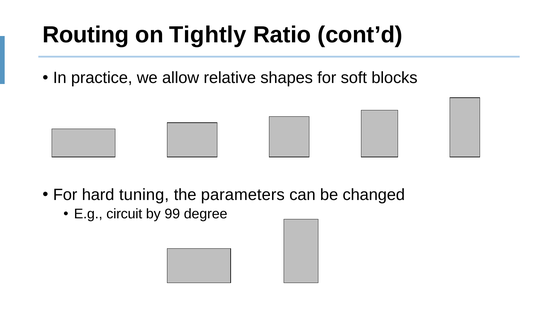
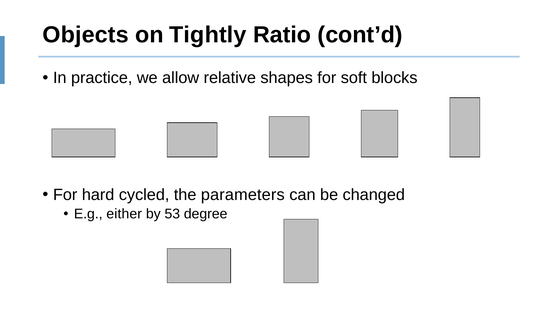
Routing: Routing -> Objects
tuning: tuning -> cycled
circuit: circuit -> either
99: 99 -> 53
